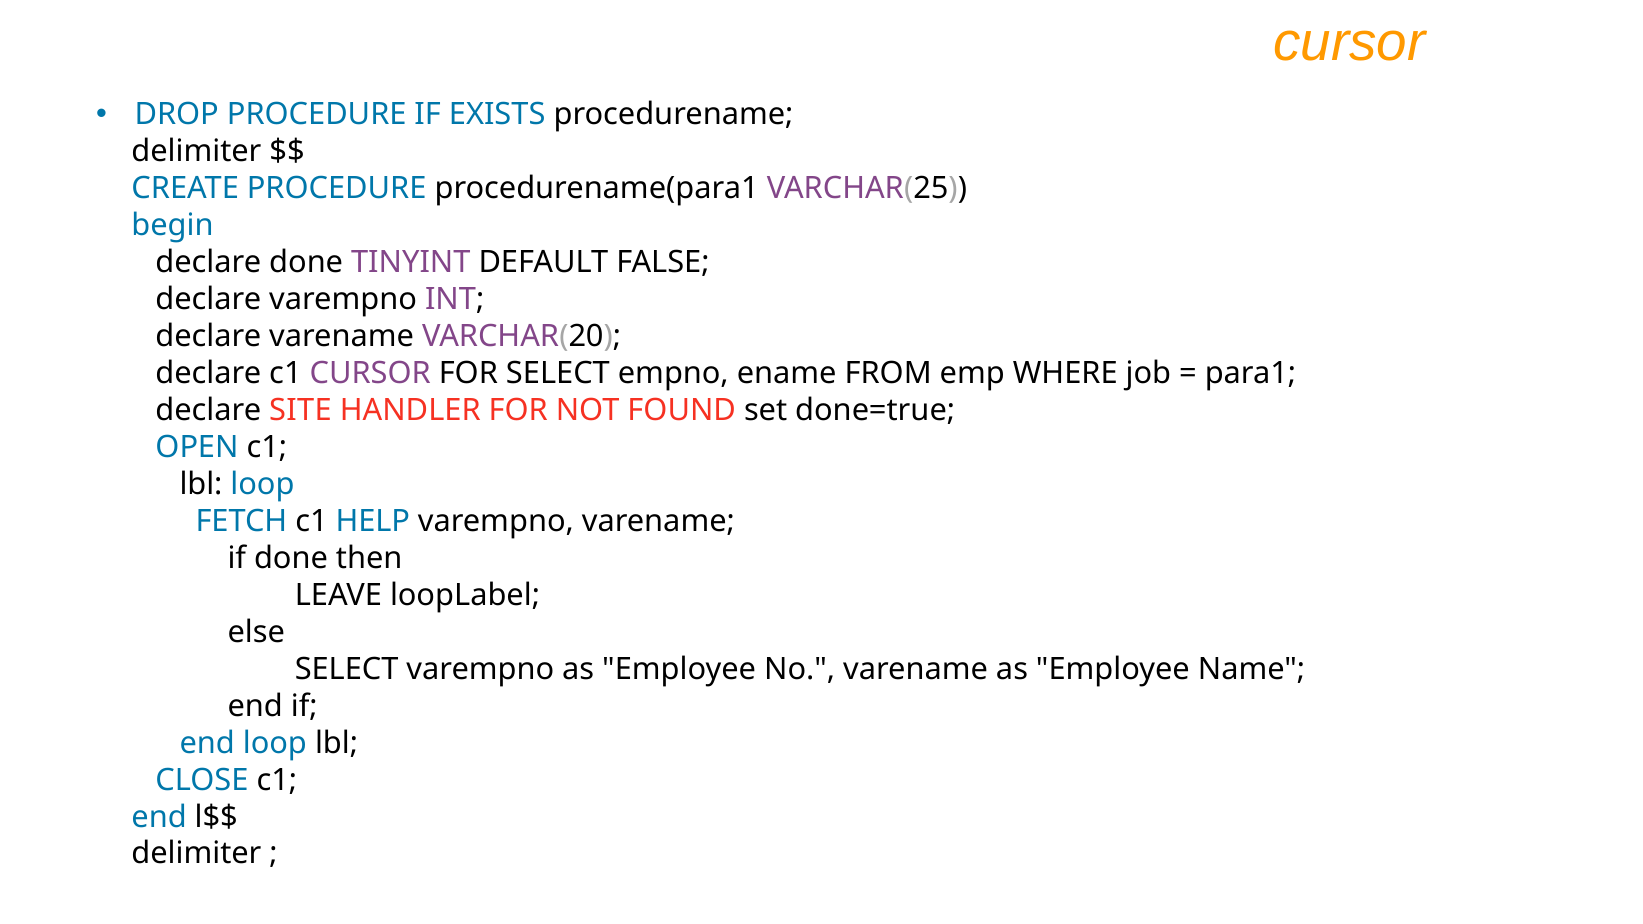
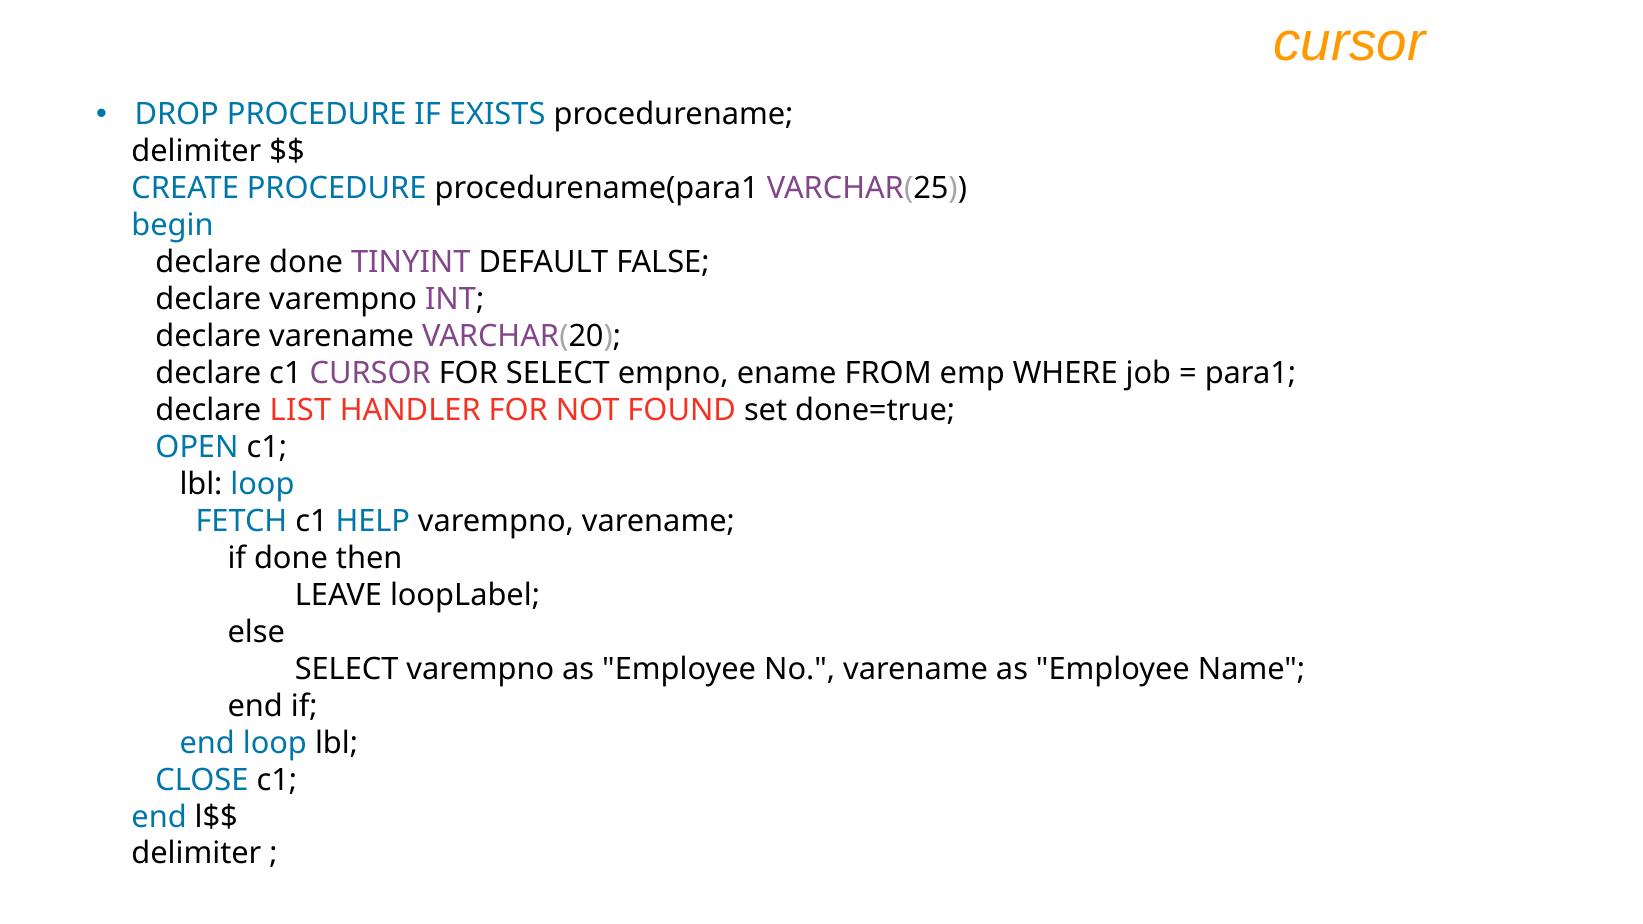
SITE: SITE -> LIST
